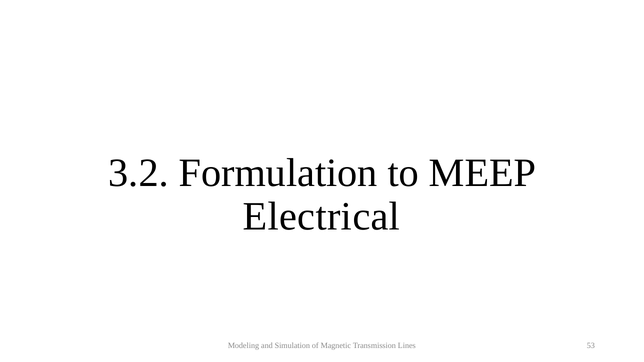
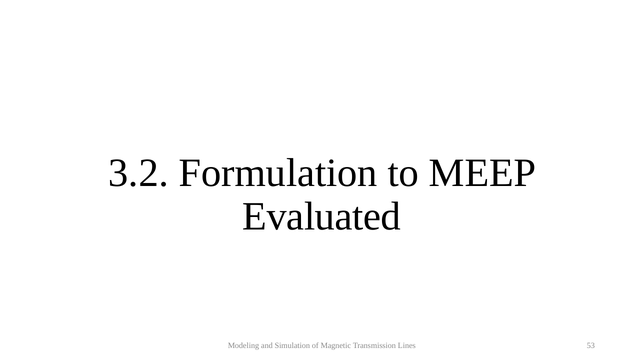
Electrical: Electrical -> Evaluated
